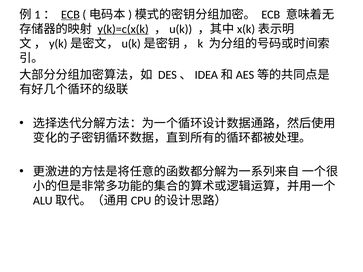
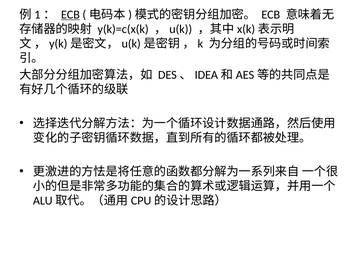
y(k)=c(x(k underline: present -> none
